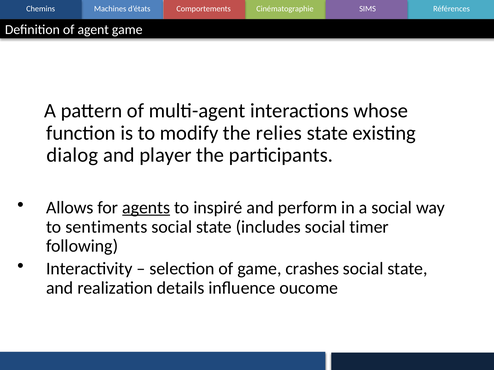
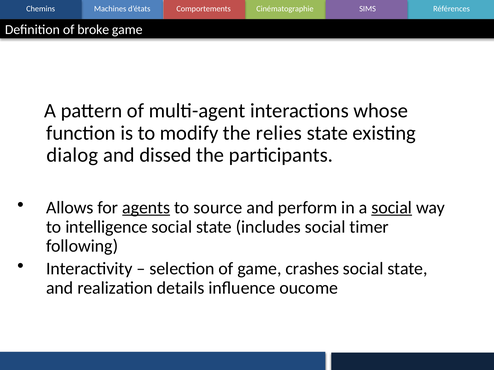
agent: agent -> broke
player: player -> dissed
inspiré: inspiré -> source
social at (392, 208) underline: none -> present
sentiments: sentiments -> intelligence
